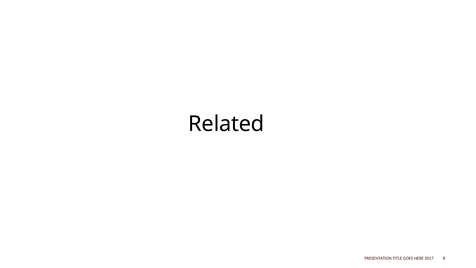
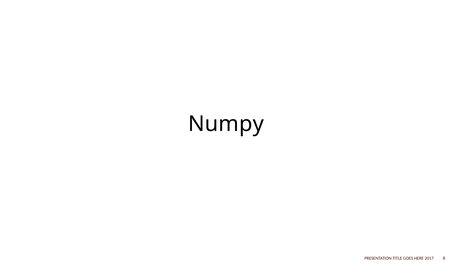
Related: Related -> Numpy
